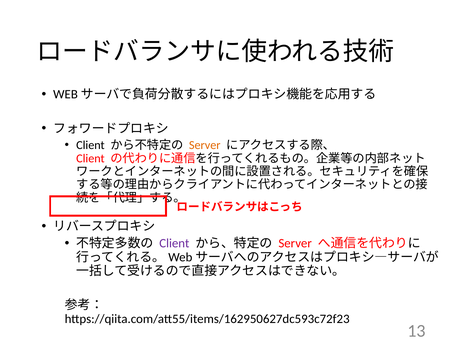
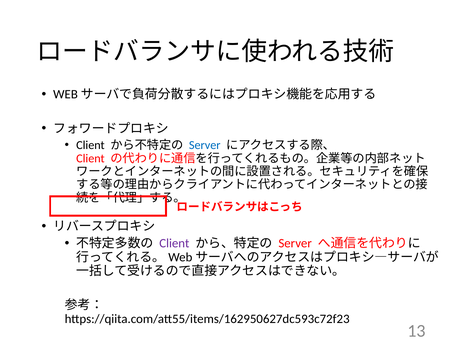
Server at (205, 145) colour: orange -> blue
